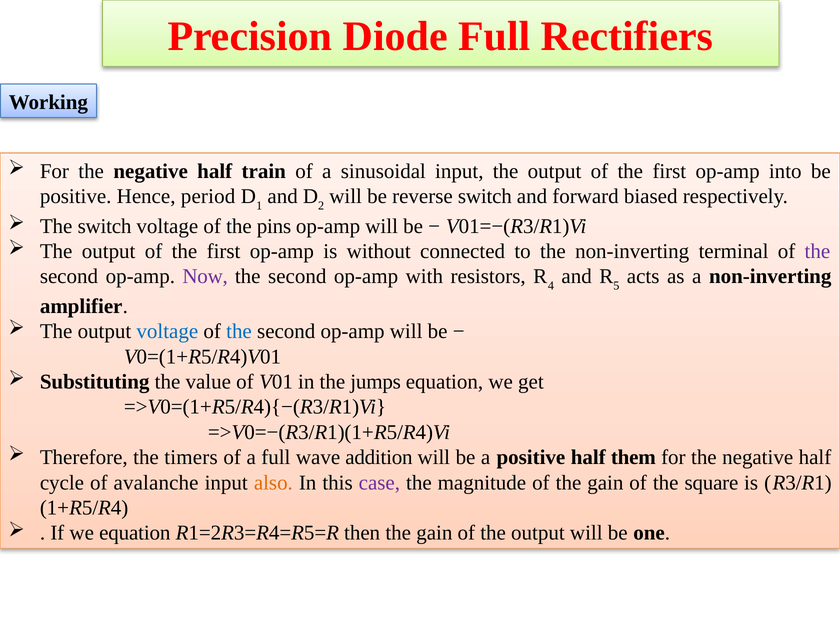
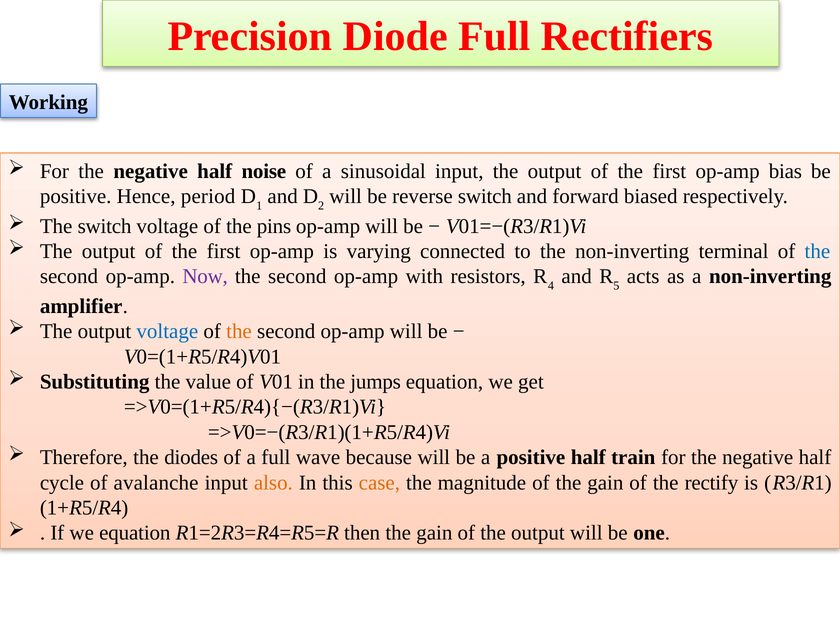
train: train -> noise
into: into -> bias
without: without -> varying
the at (817, 251) colour: purple -> blue
the at (239, 331) colour: blue -> orange
timers: timers -> diodes
addition: addition -> because
them: them -> train
case colour: purple -> orange
square: square -> rectify
